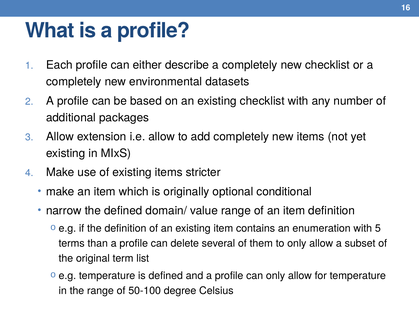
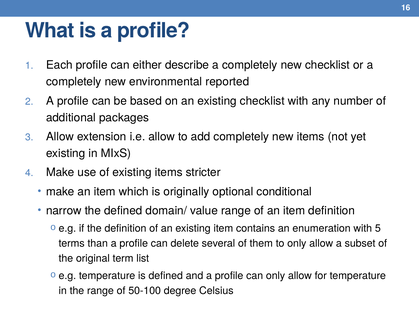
datasets: datasets -> reported
